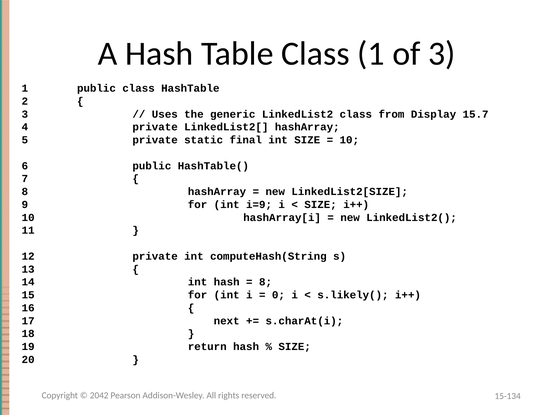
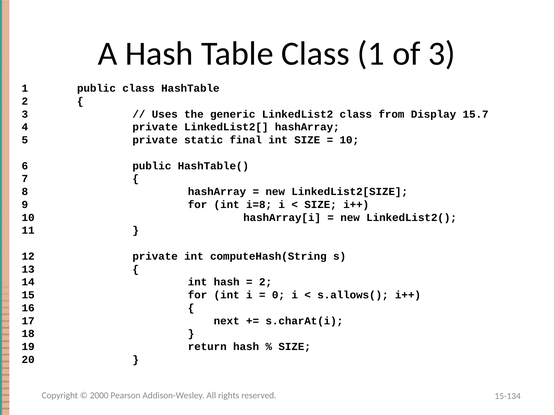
i=9: i=9 -> i=8
8 at (266, 282): 8 -> 2
s.likely(: s.likely( -> s.allows(
2042: 2042 -> 2000
